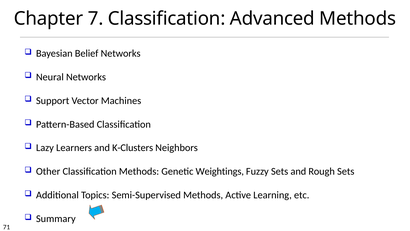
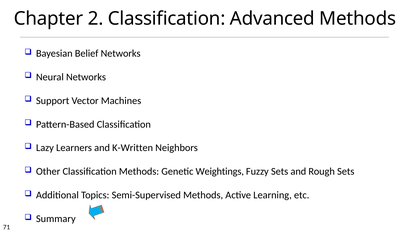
7: 7 -> 2
K-Clusters: K-Clusters -> K-Written
